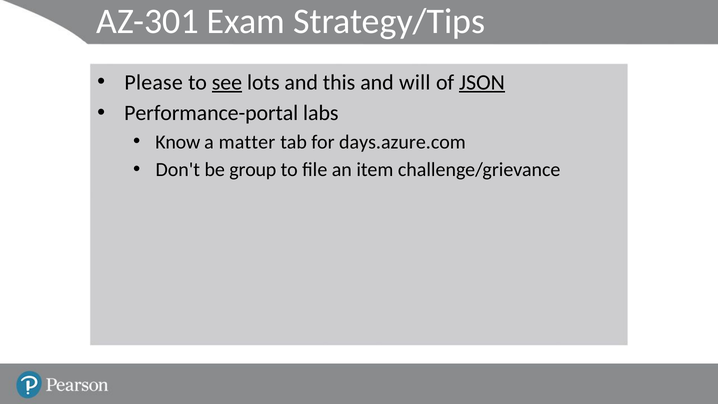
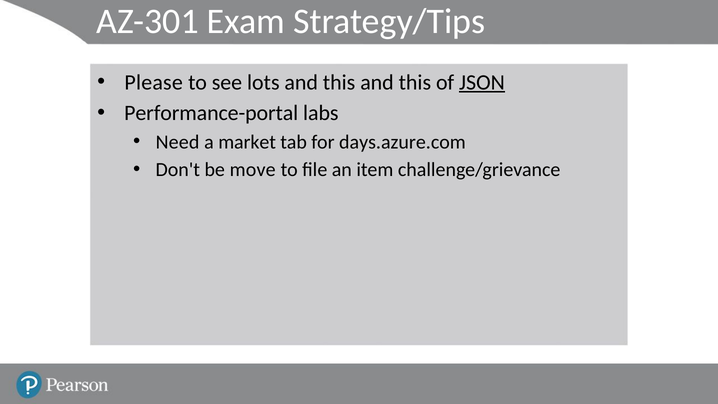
see underline: present -> none
will at (415, 82): will -> this
Know: Know -> Need
matter: matter -> market
group: group -> move
